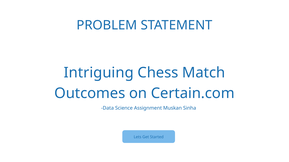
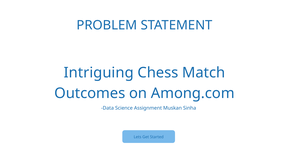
Certain.com: Certain.com -> Among.com
